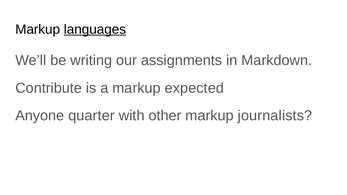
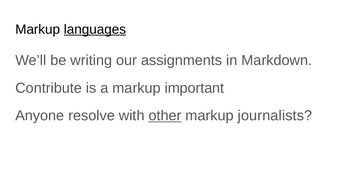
expected: expected -> important
quarter: quarter -> resolve
other underline: none -> present
